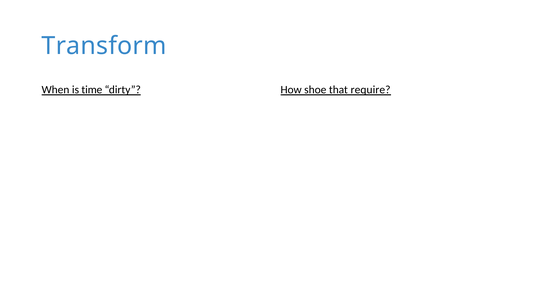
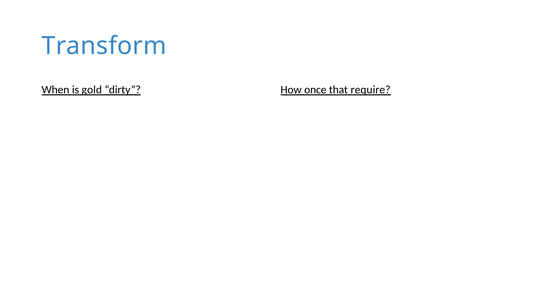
time: time -> gold
shoe: shoe -> once
